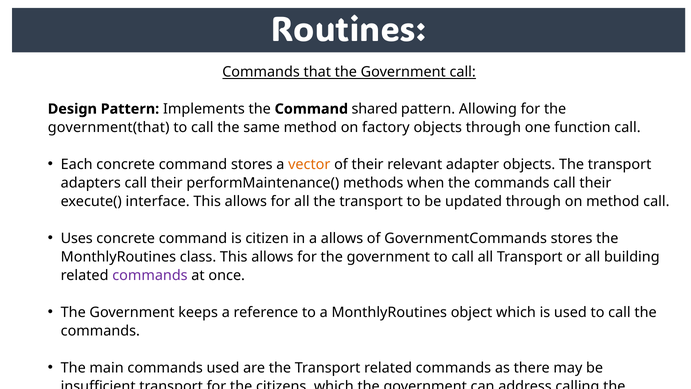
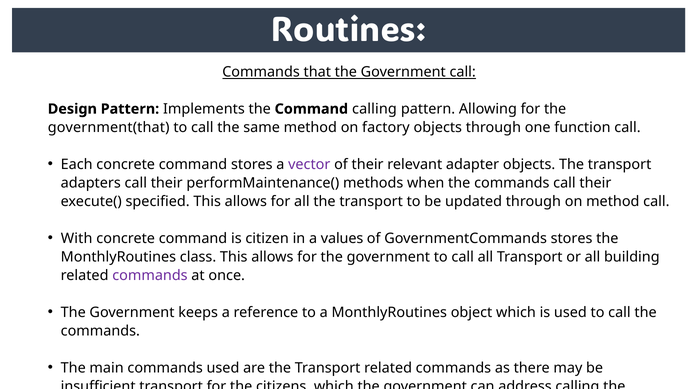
Command shared: shared -> calling
vector colour: orange -> purple
interface: interface -> specified
Uses: Uses -> With
a allows: allows -> values
